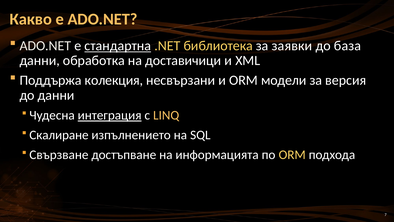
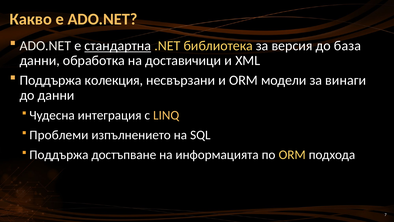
заявки: заявки -> версия
версия: версия -> винаги
интеграция underline: present -> none
Скалиране: Скалиране -> Проблеми
Свързване at (59, 155): Свързване -> Поддържа
